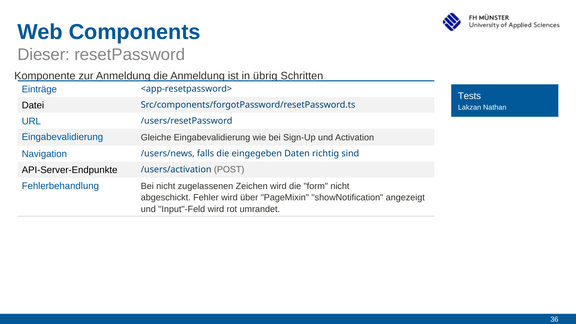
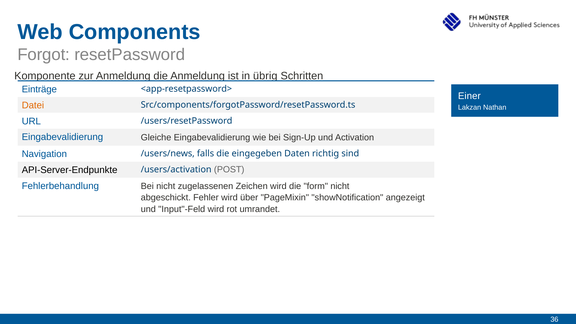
Dieser: Dieser -> Forgot
Tests: Tests -> Einer
Datei colour: black -> orange
